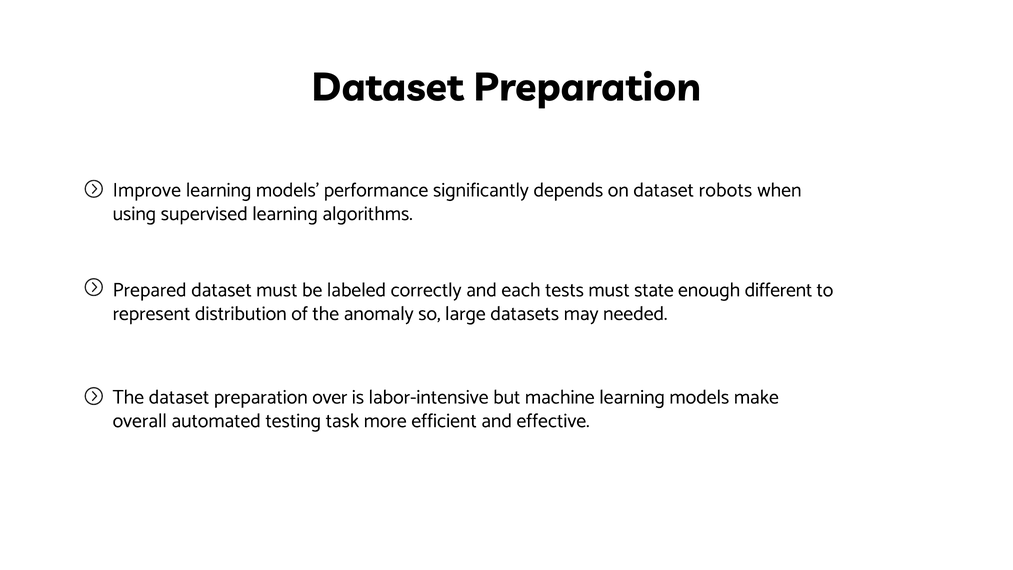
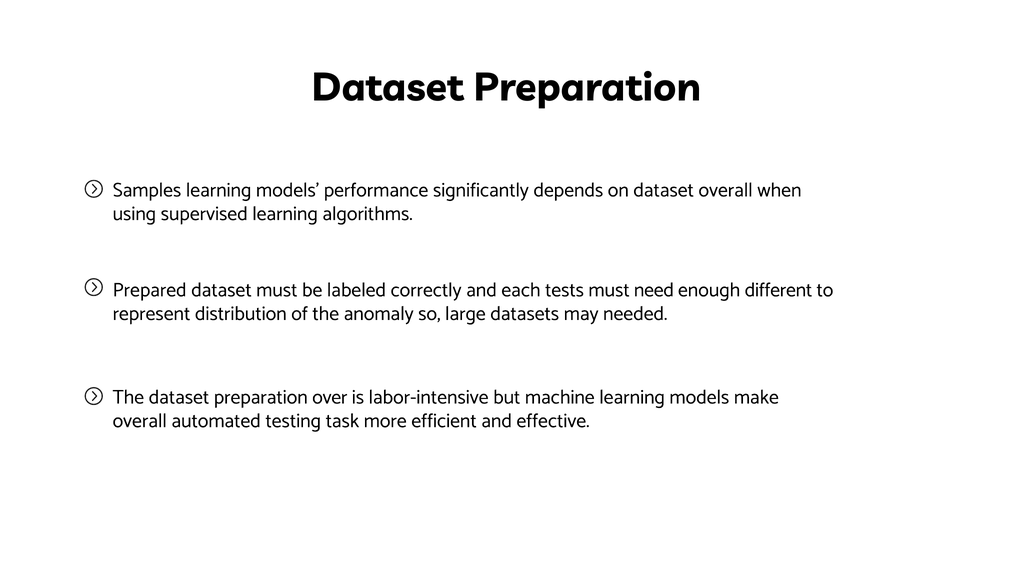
Improve: Improve -> Samples
dataset robots: robots -> overall
state: state -> need
